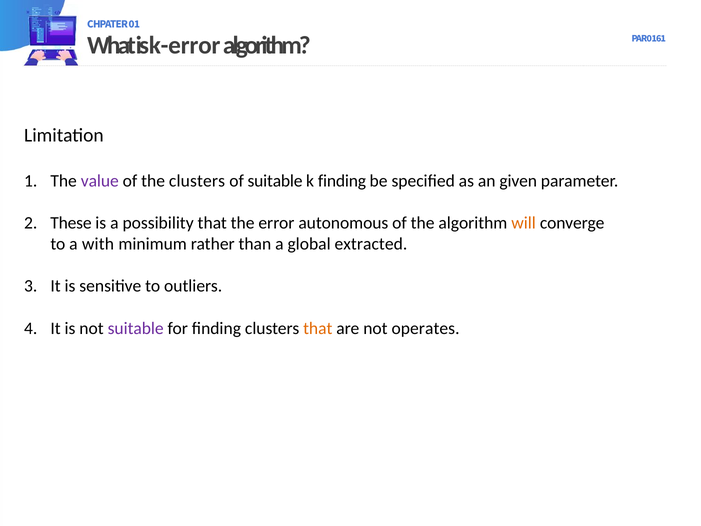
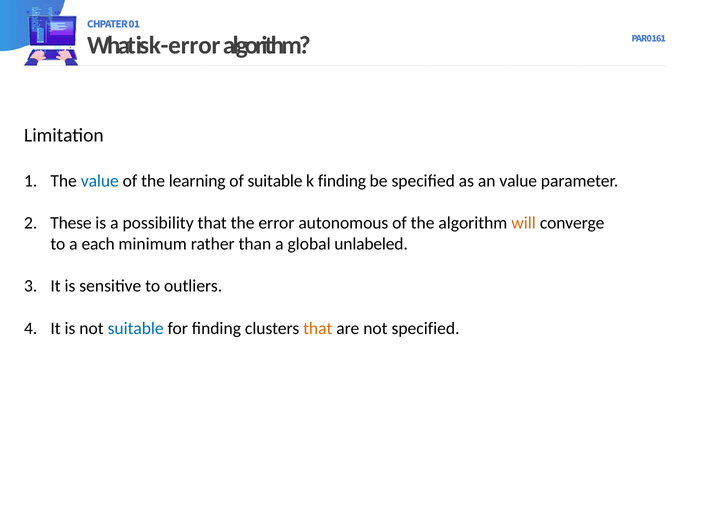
value at (100, 181) colour: purple -> blue
the clusters: clusters -> learning
an given: given -> value
with: with -> each
extracted: extracted -> unlabeled
suitable at (136, 328) colour: purple -> blue
not operates: operates -> specified
